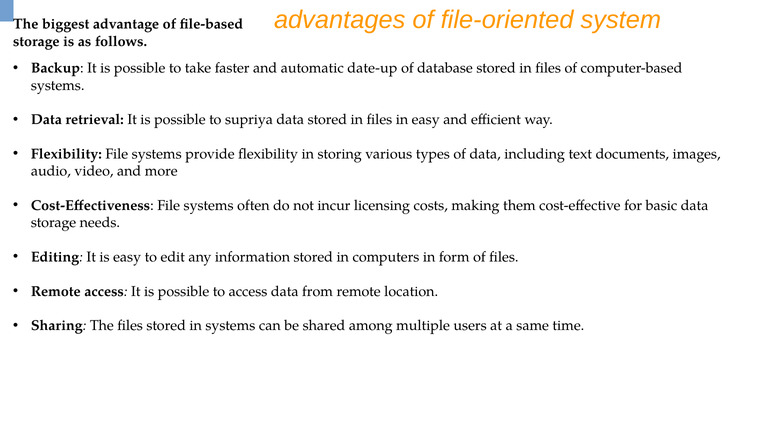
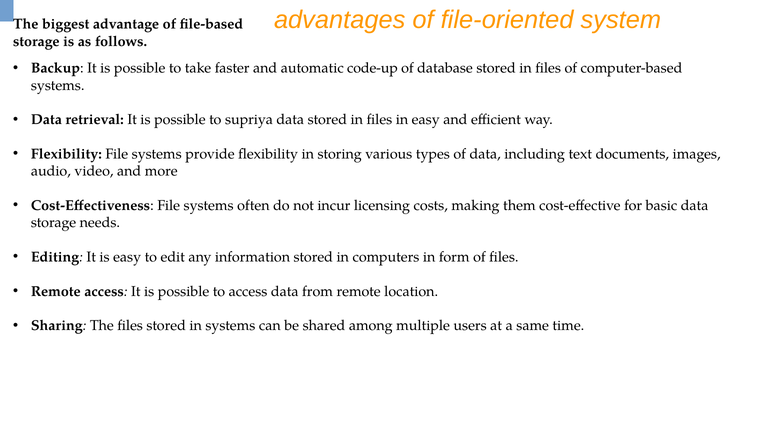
date-up: date-up -> code-up
